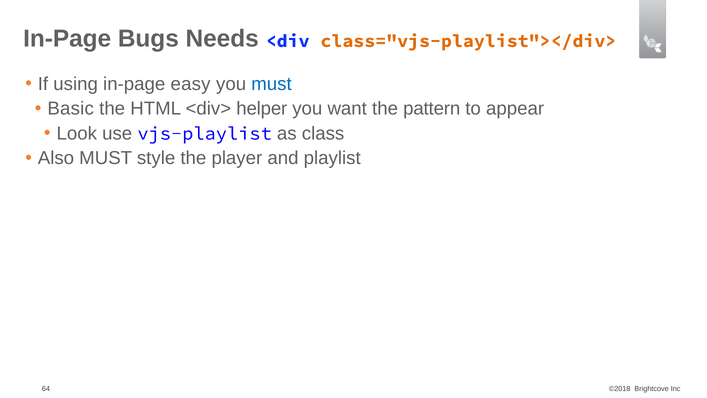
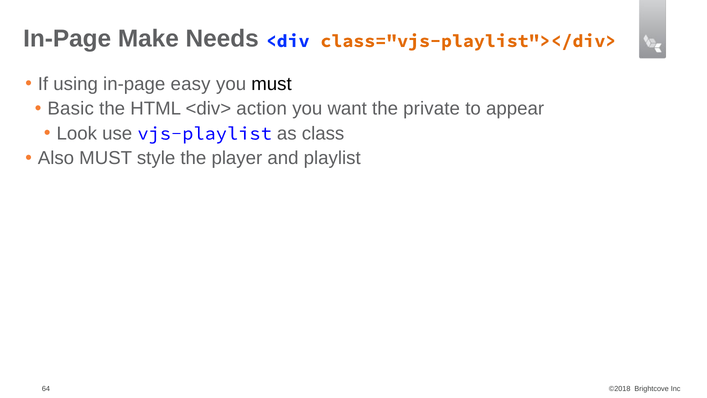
Bugs: Bugs -> Make
must at (272, 84) colour: blue -> black
helper: helper -> action
pattern: pattern -> private
